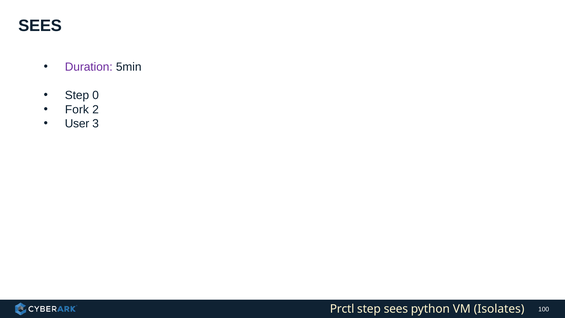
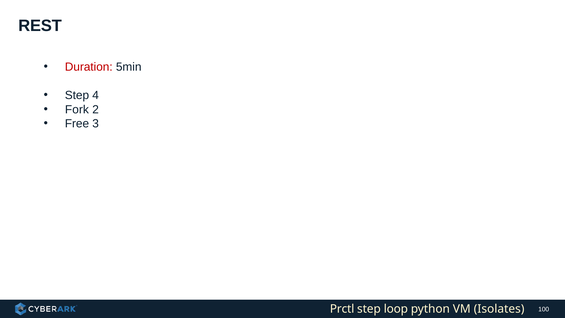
SEES at (40, 26): SEES -> REST
Duration colour: purple -> red
0: 0 -> 4
User: User -> Free
step sees: sees -> loop
